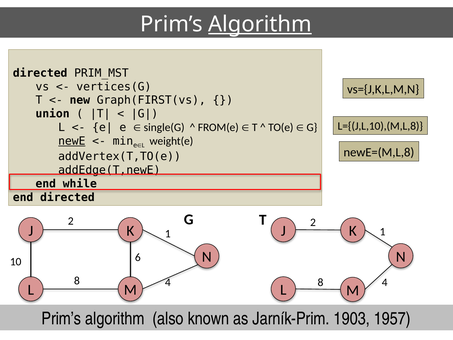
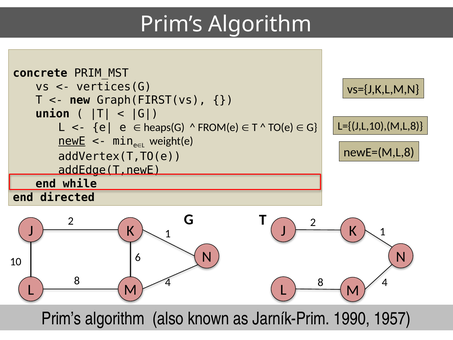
Algorithm at (260, 24) underline: present -> none
directed at (40, 73): directed -> concrete
single(G: single(G -> heaps(G
1903: 1903 -> 1990
